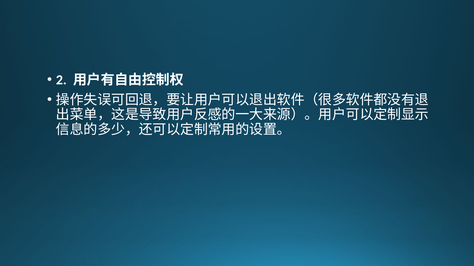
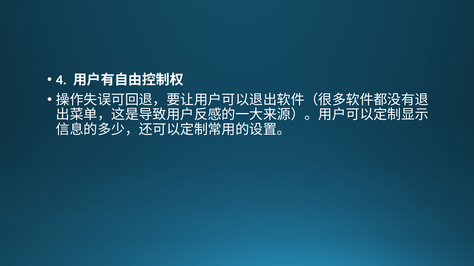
2: 2 -> 4
